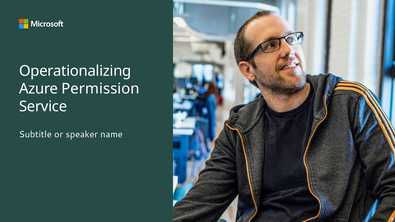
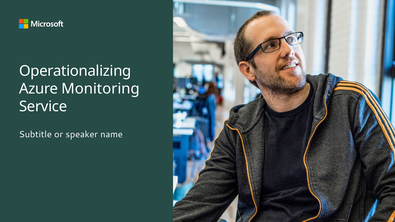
Permission: Permission -> Monitoring
